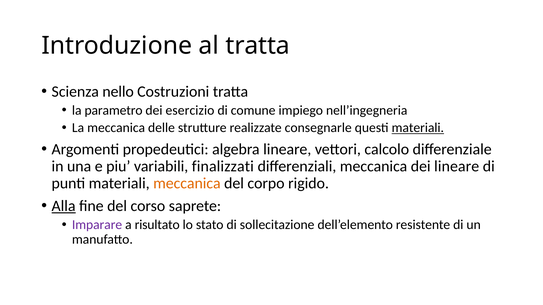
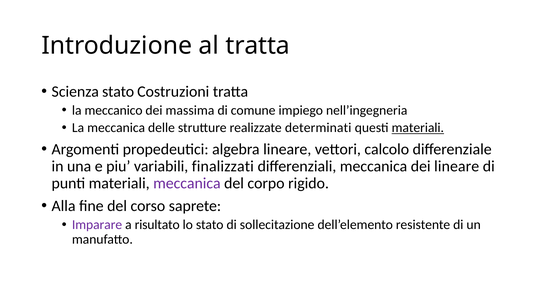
Scienza nello: nello -> stato
parametro: parametro -> meccanico
esercizio: esercizio -> massima
consegnarle: consegnarle -> determinati
meccanica at (187, 184) colour: orange -> purple
Alla underline: present -> none
